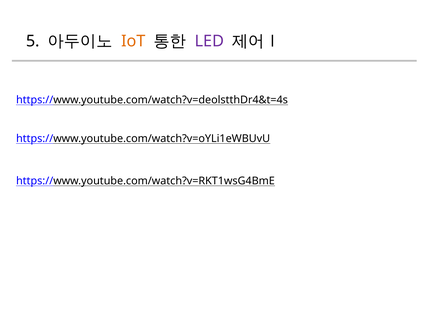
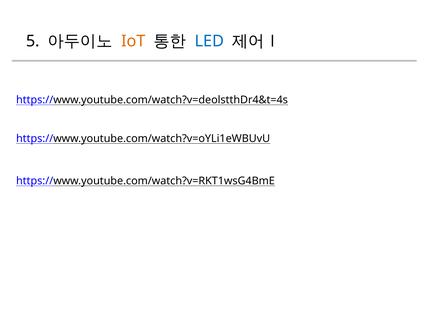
LED colour: purple -> blue
